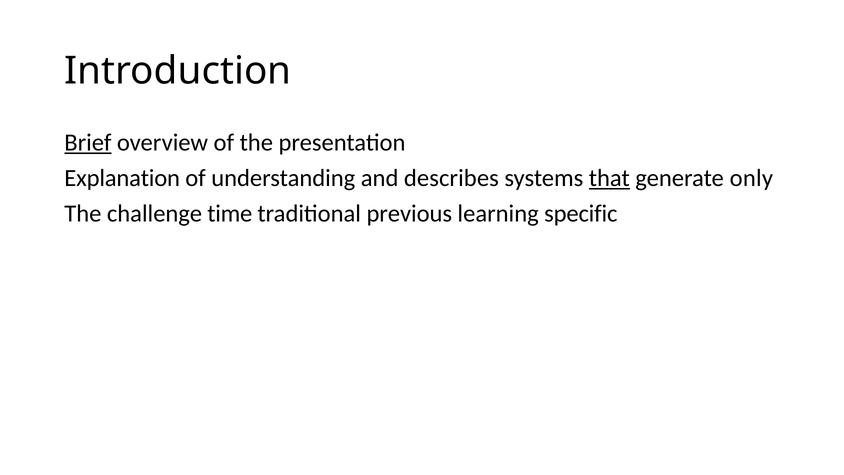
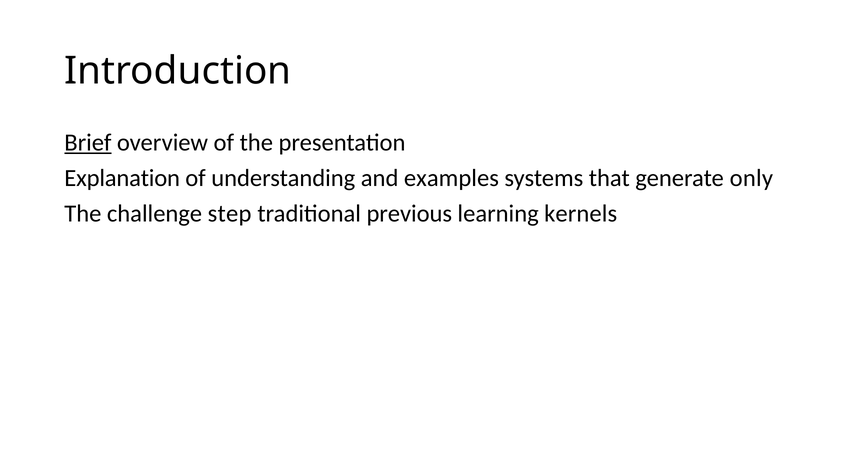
describes: describes -> examples
that underline: present -> none
time: time -> step
specific: specific -> kernels
